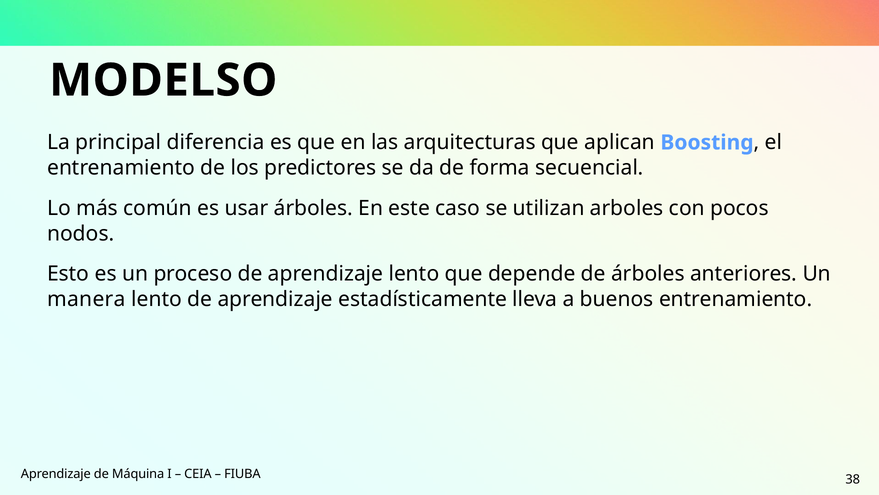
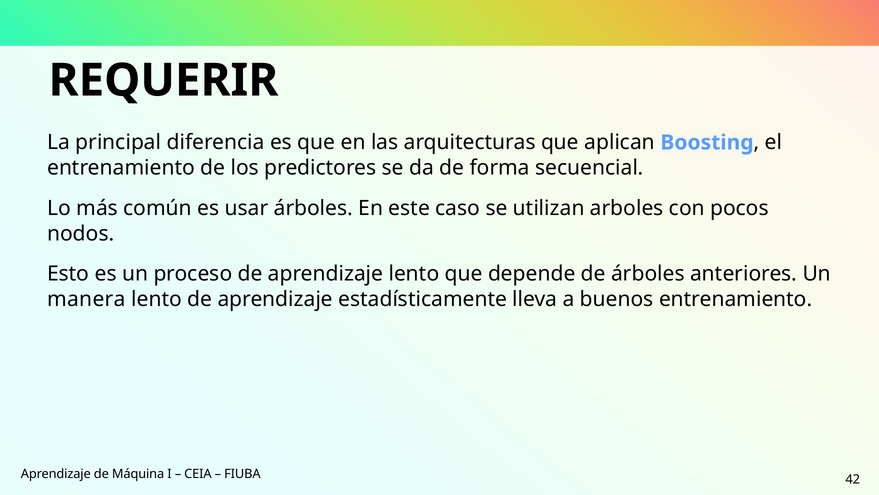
MODELSO: MODELSO -> REQUERIR
38: 38 -> 42
